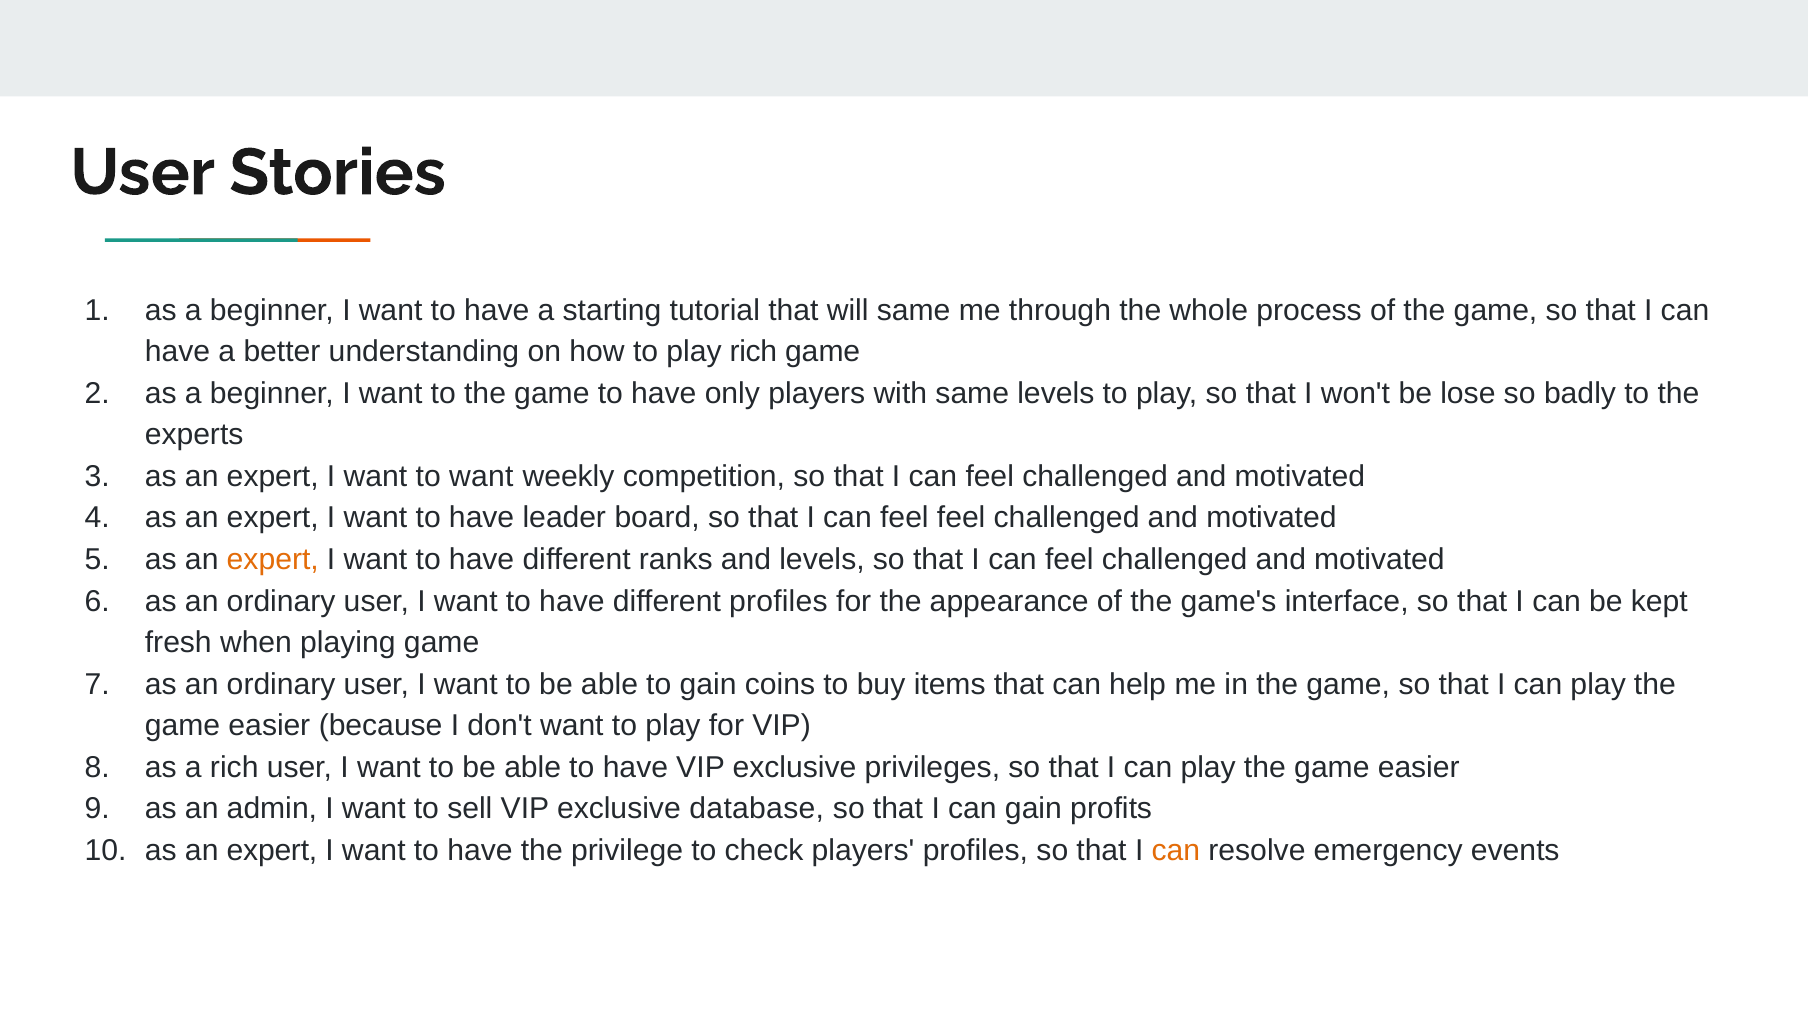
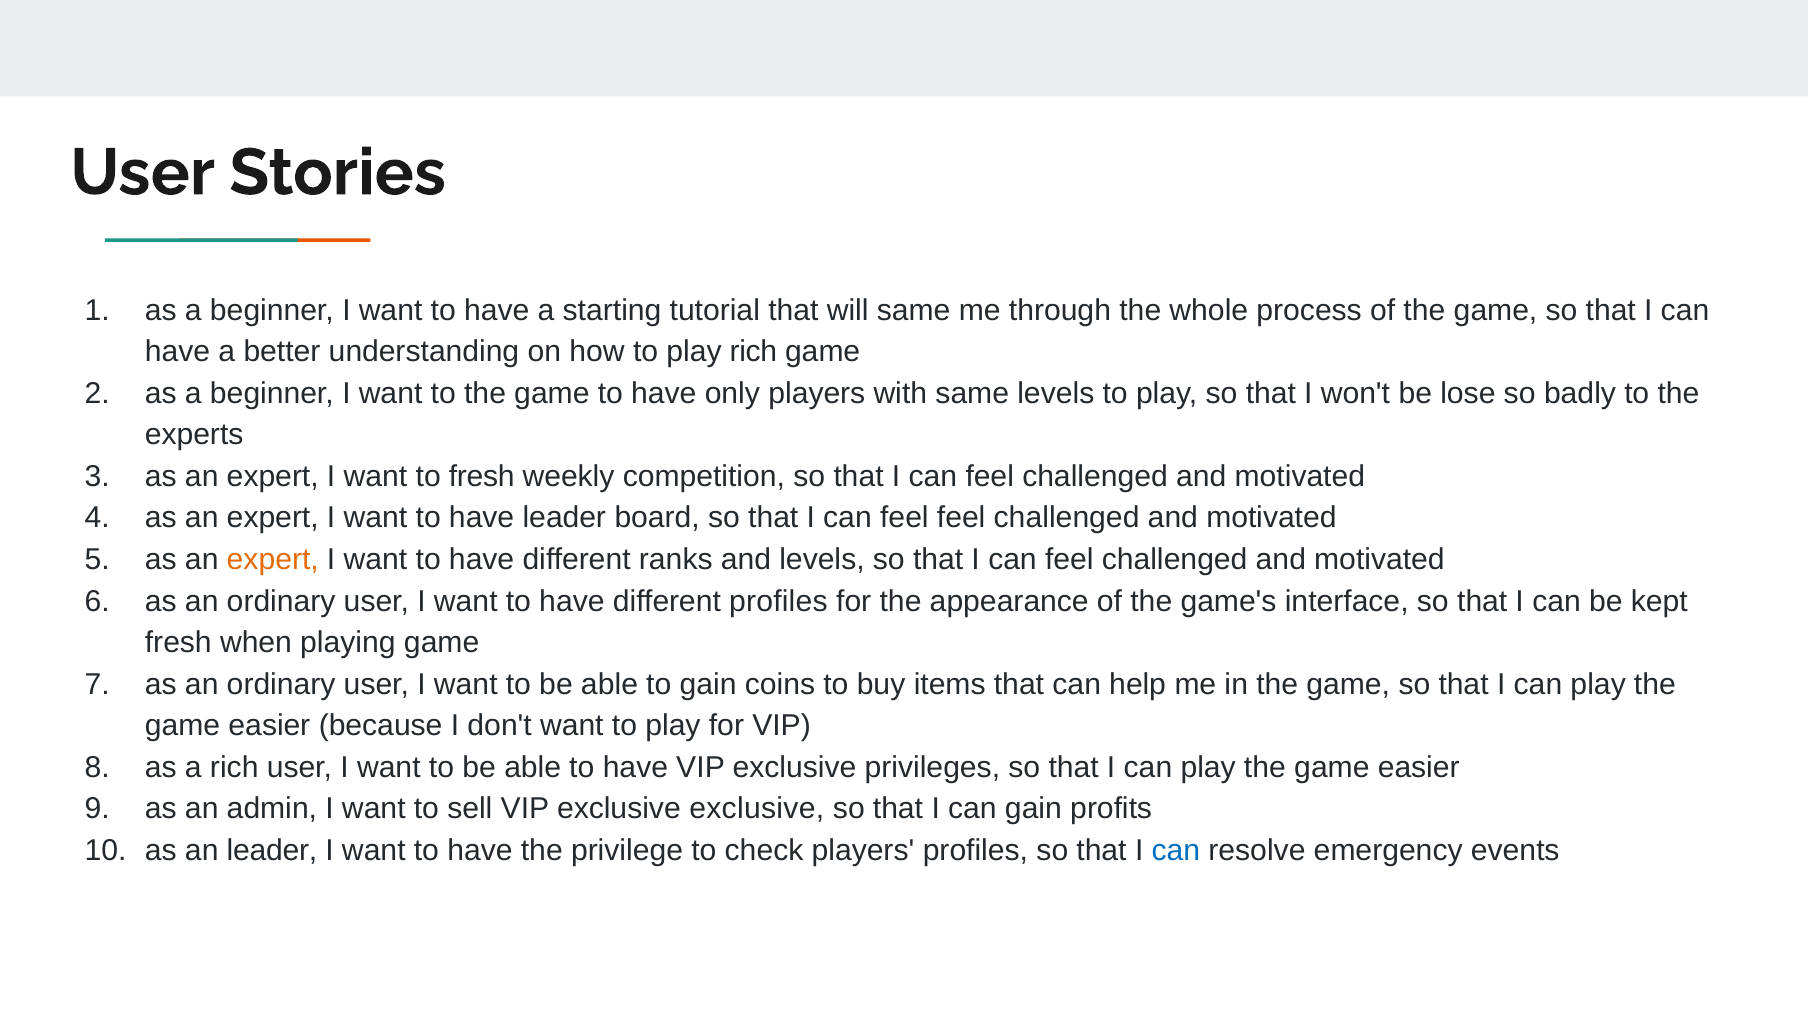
to want: want -> fresh
exclusive database: database -> exclusive
expert at (272, 851): expert -> leader
can at (1176, 851) colour: orange -> blue
